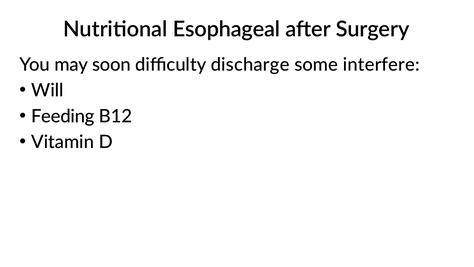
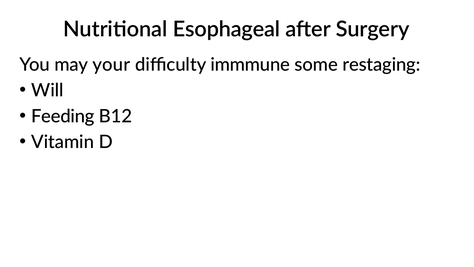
soon: soon -> your
discharge: discharge -> immmune
interfere: interfere -> restaging
